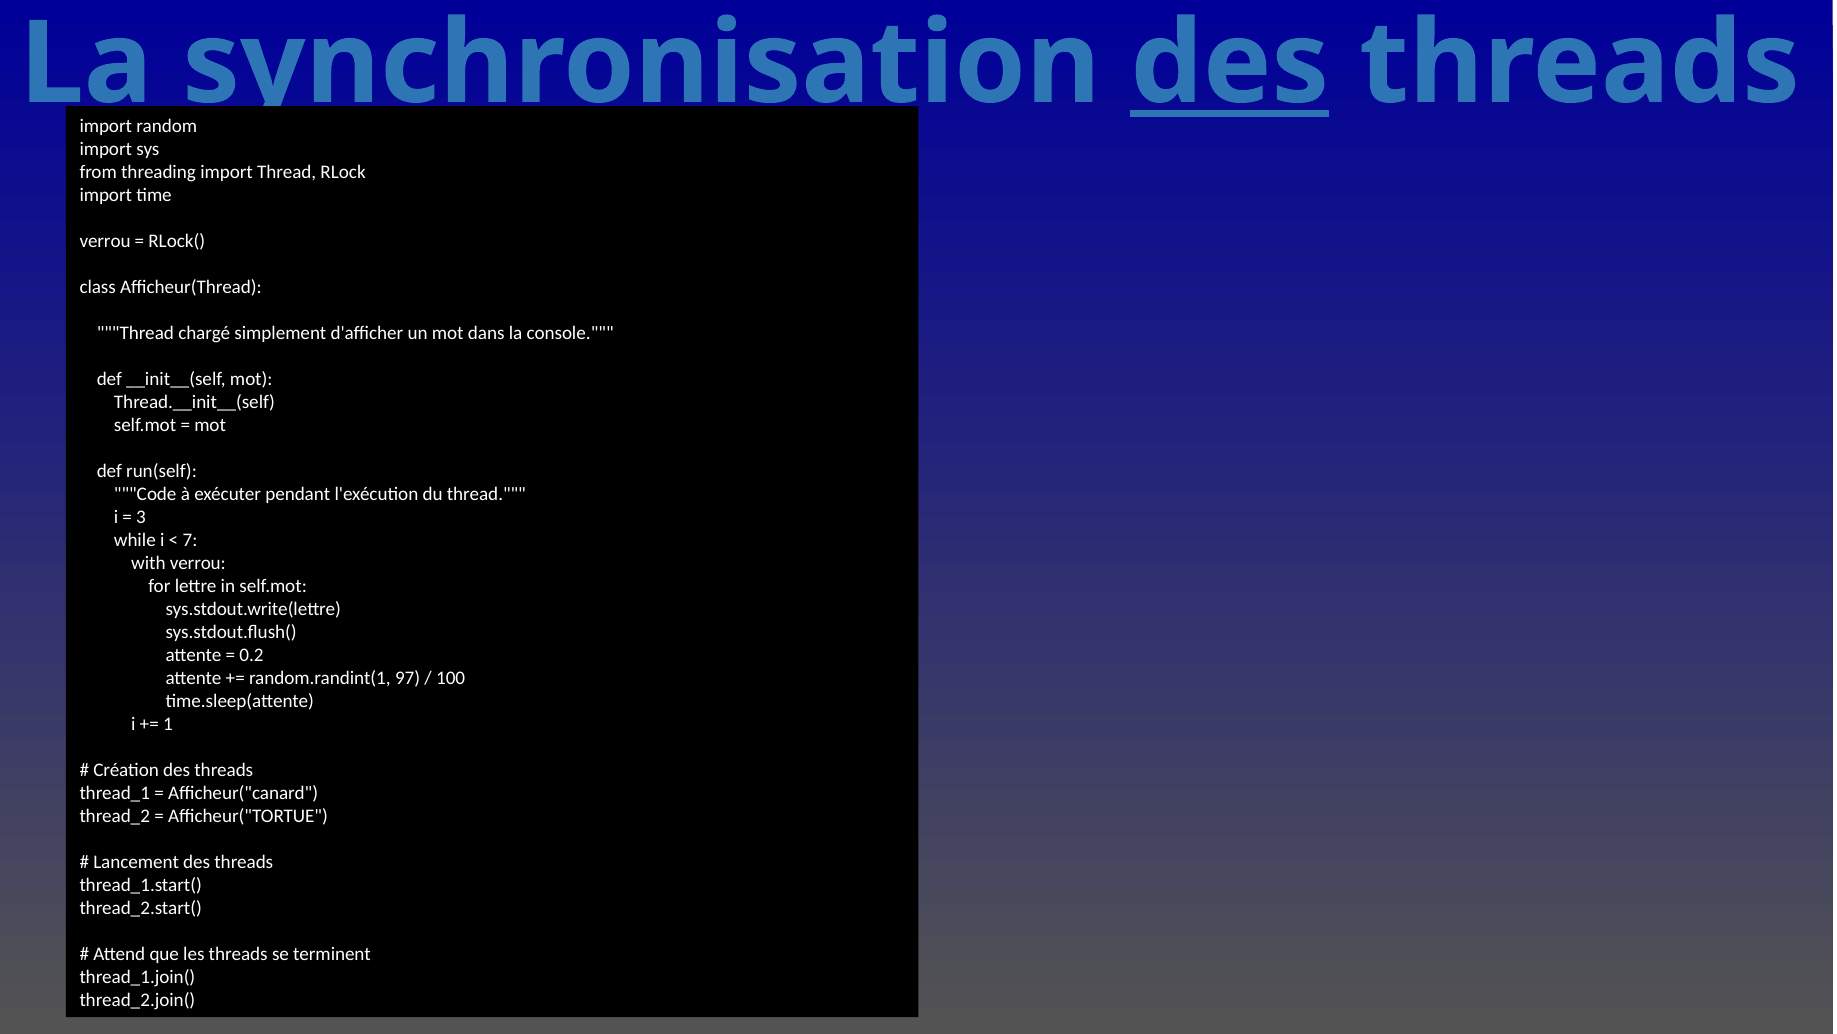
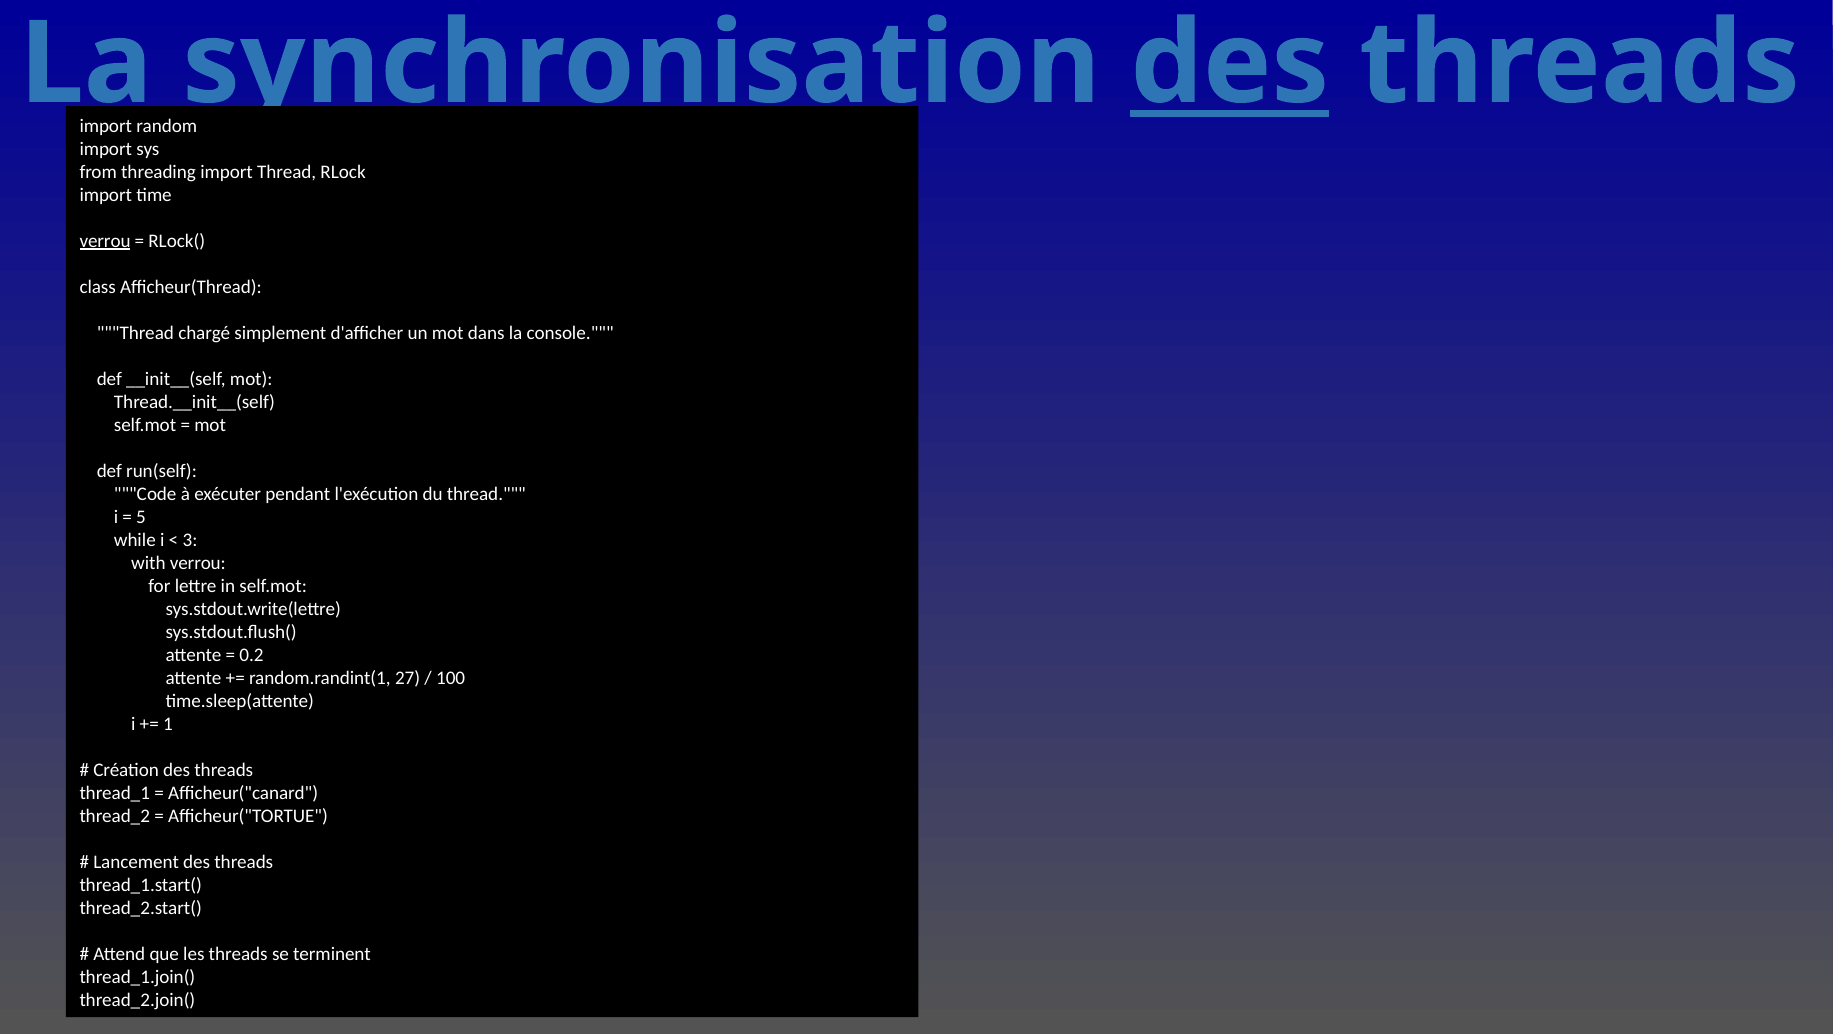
verrou at (105, 241) underline: none -> present
3: 3 -> 5
7: 7 -> 3
97: 97 -> 27
